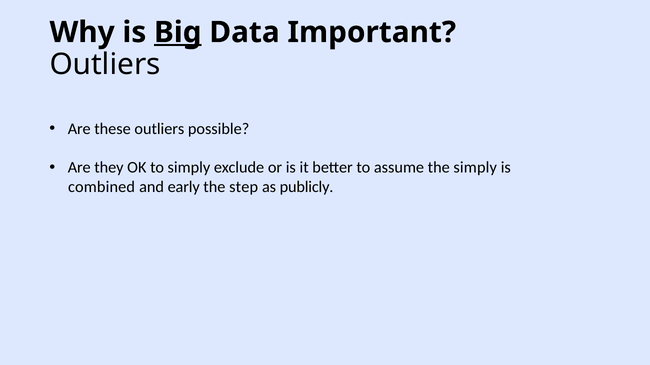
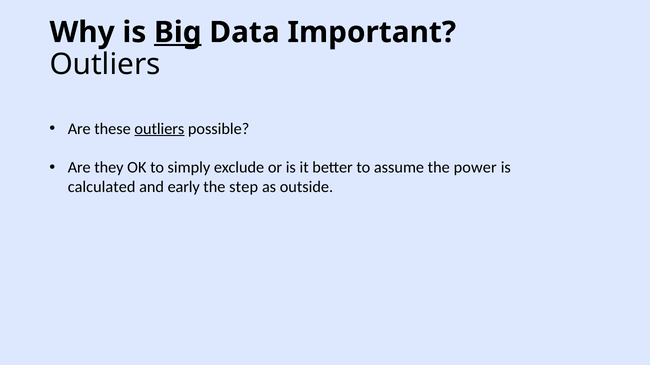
outliers at (159, 129) underline: none -> present
the simply: simply -> power
combined: combined -> calculated
publicly: publicly -> outside
